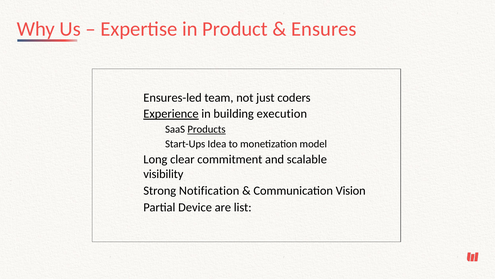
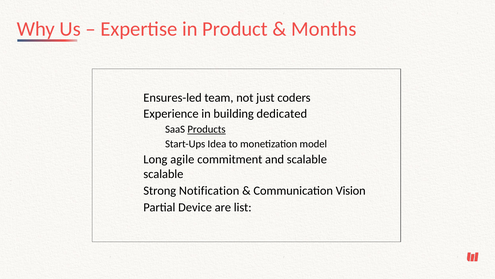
Ensures: Ensures -> Months
Experience underline: present -> none
execution: execution -> dedicated
clear: clear -> agile
visibility at (163, 174): visibility -> scalable
